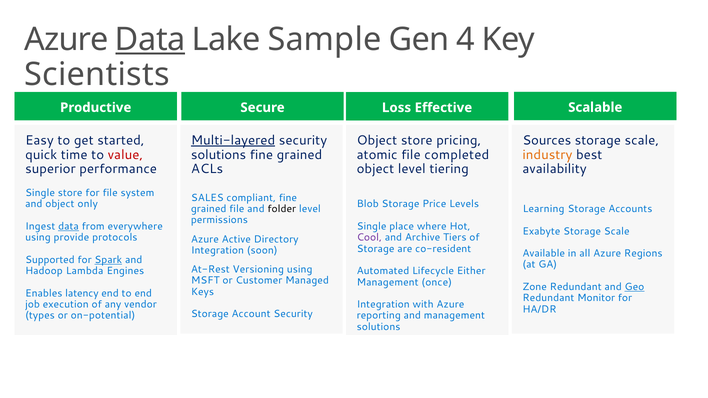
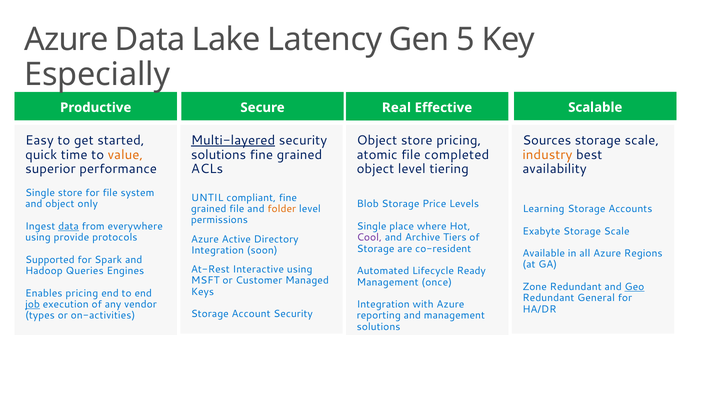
Data at (150, 39) underline: present -> none
Sample: Sample -> Latency
4: 4 -> 5
Scientists: Scientists -> Especially
Loss: Loss -> Real
value colour: red -> orange
SALES: SALES -> UNTIL
folder colour: black -> orange
Spark underline: present -> none
Versioning: Versioning -> Interactive
Either: Either -> Ready
Lambda: Lambda -> Queries
Enables latency: latency -> pricing
Monitor: Monitor -> General
job underline: none -> present
on-potential: on-potential -> on-activities
